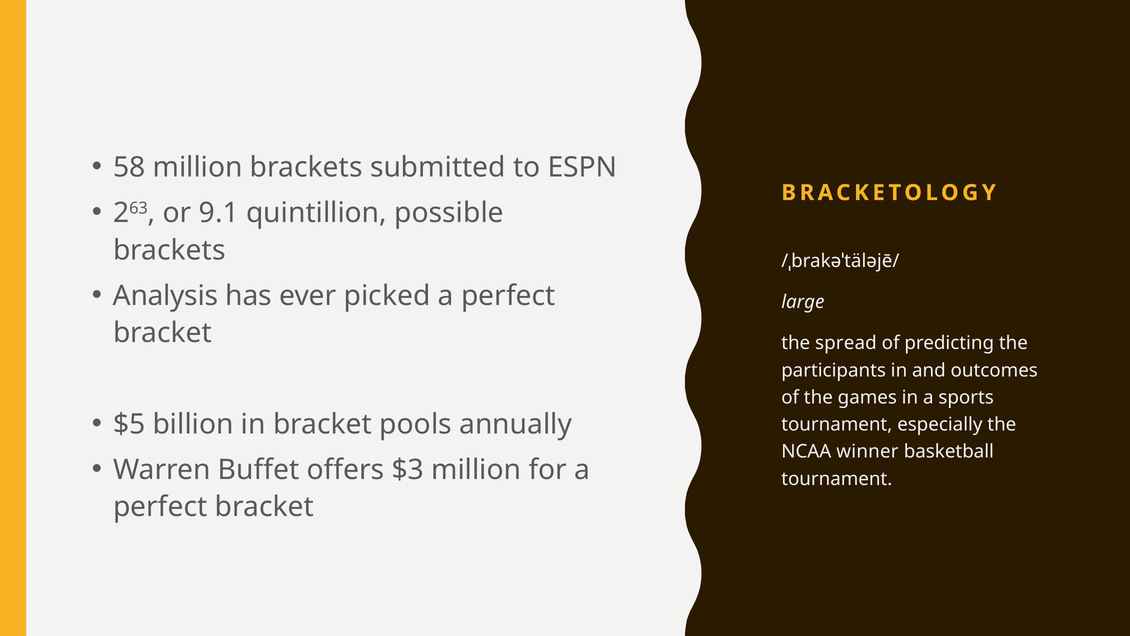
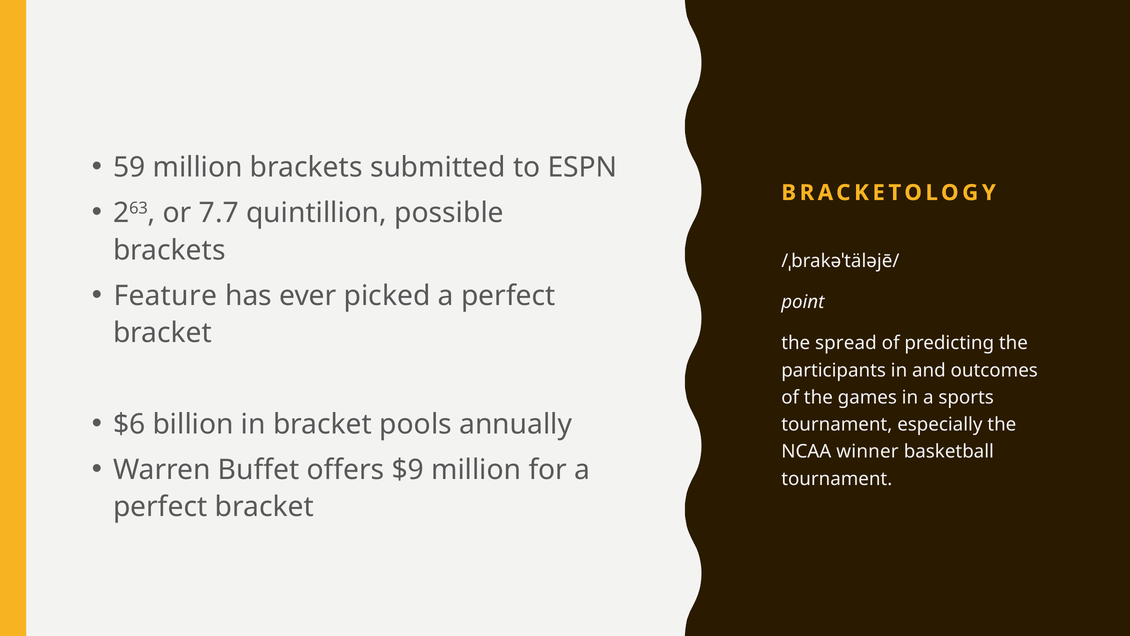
58: 58 -> 59
9.1: 9.1 -> 7.7
Analysis: Analysis -> Feature
large: large -> point
$5: $5 -> $6
$3: $3 -> $9
